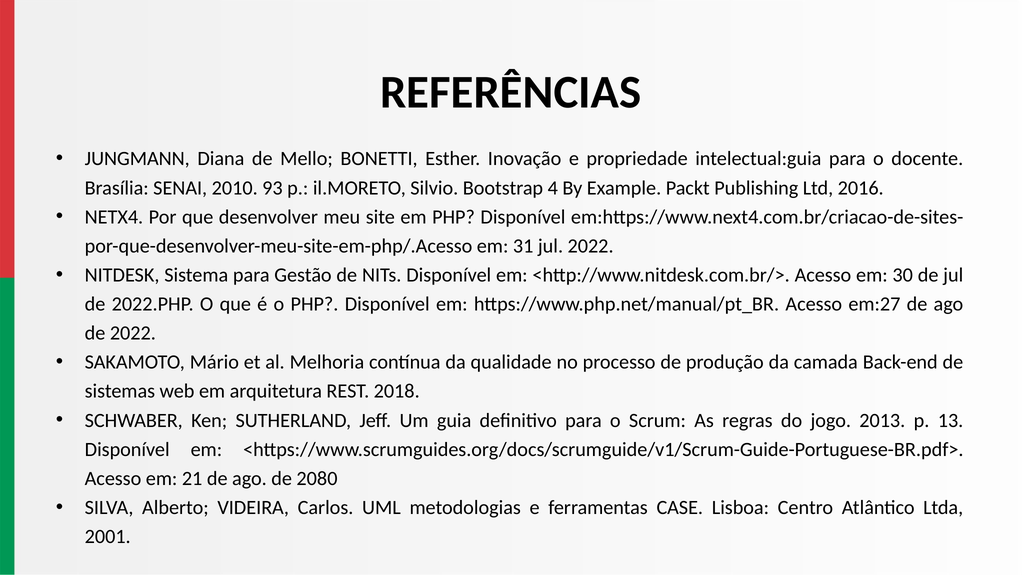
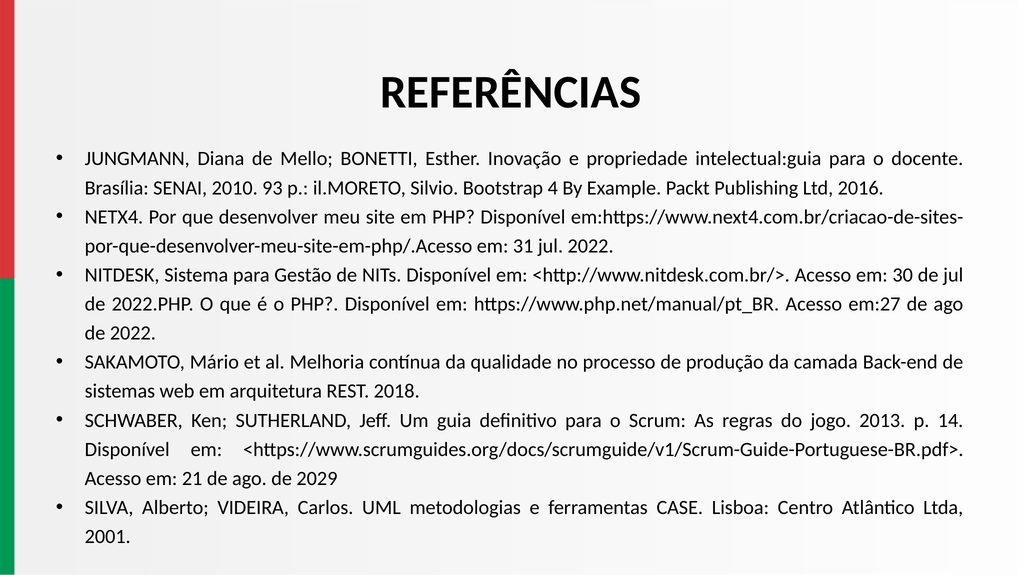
13: 13 -> 14
2080: 2080 -> 2029
